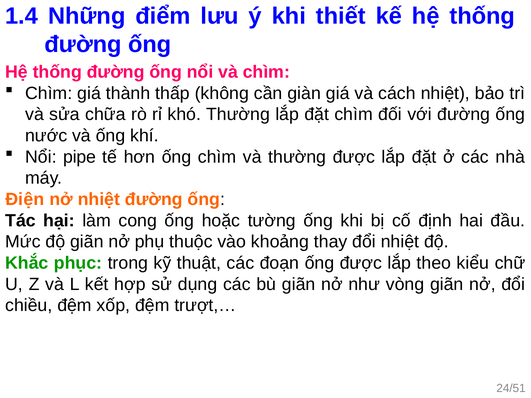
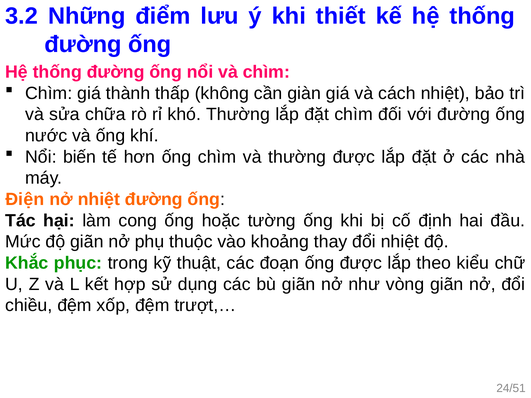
1.4: 1.4 -> 3.2
pipe: pipe -> biến
